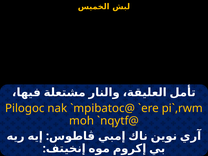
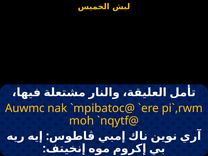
Pilogoc: Pilogoc -> Auwmc
